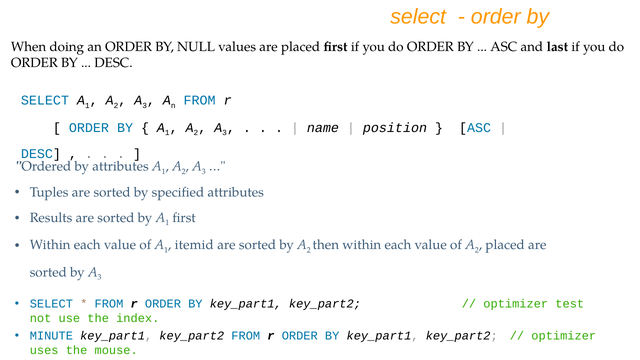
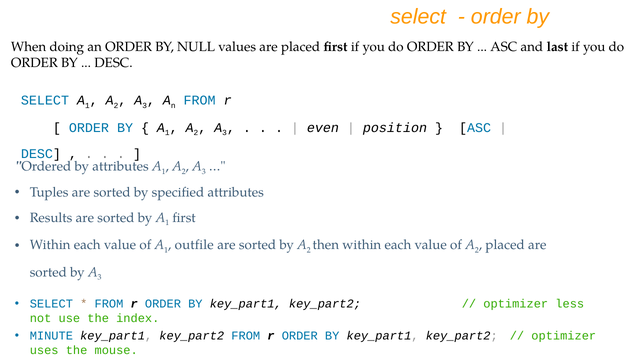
name: name -> even
itemid: itemid -> outfile
test: test -> less
